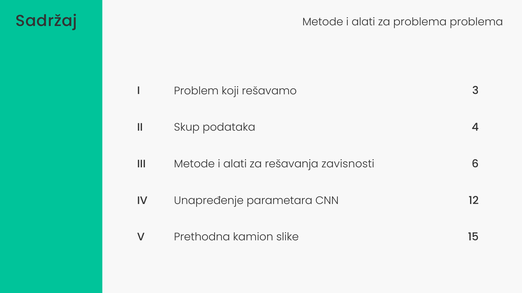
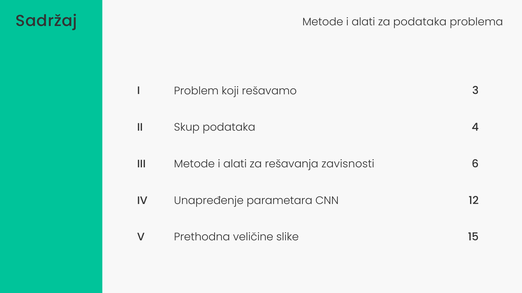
za problema: problema -> podataka
kamion: kamion -> veličine
